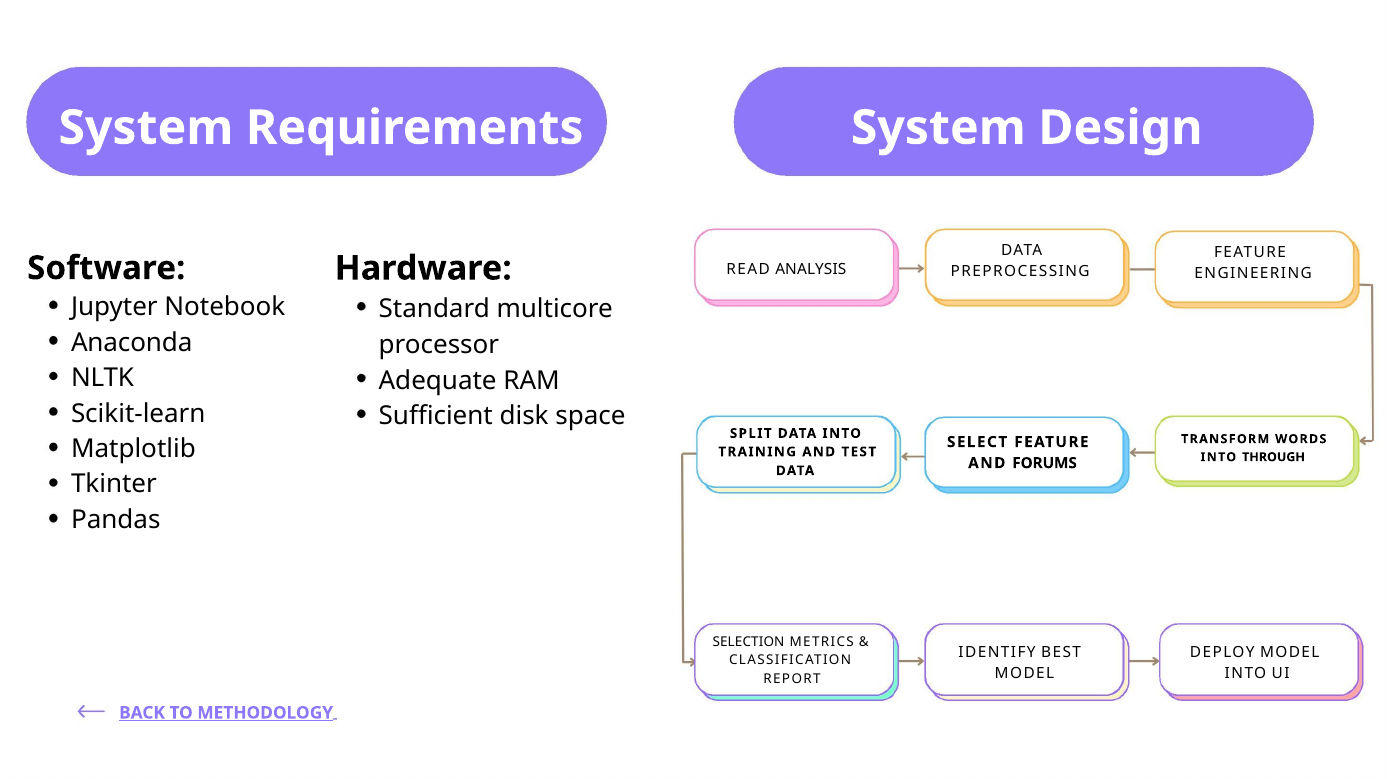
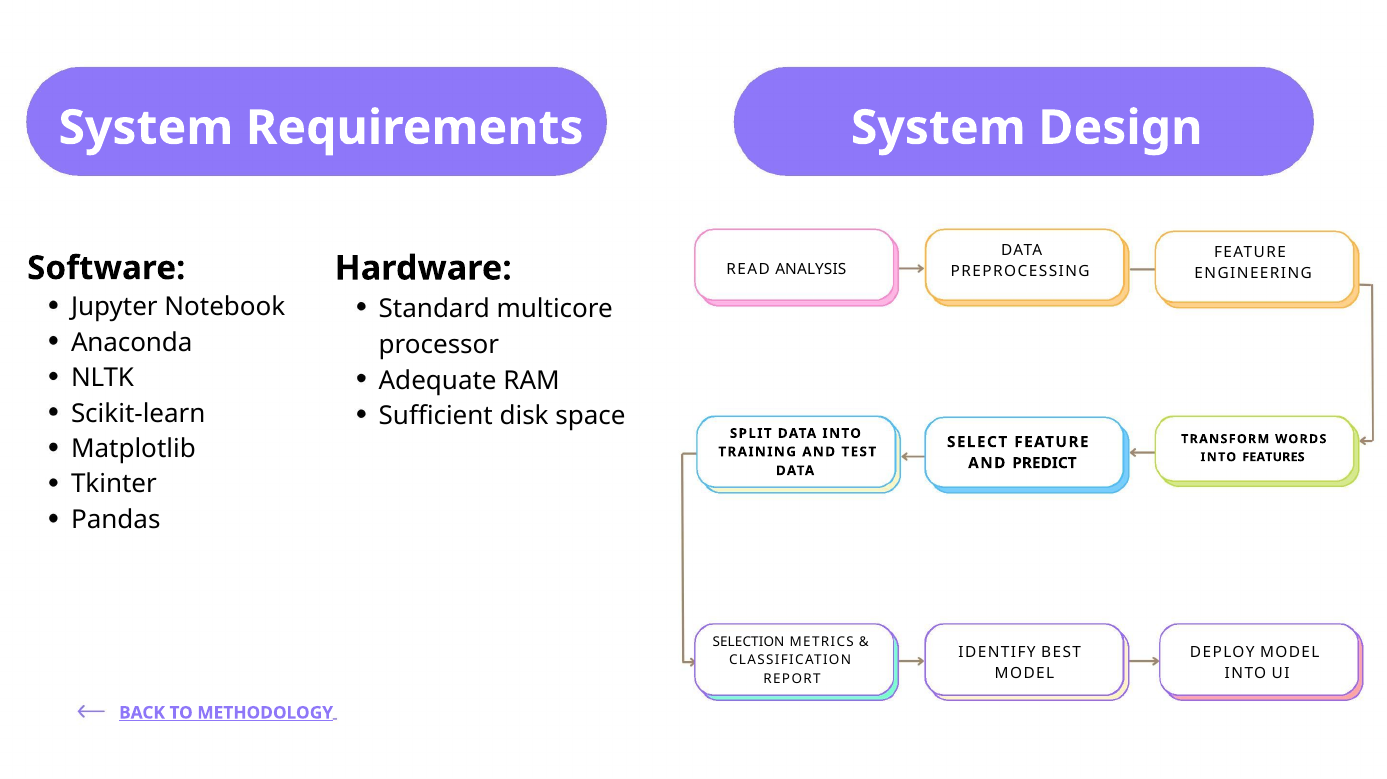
THROUGH: THROUGH -> FEATURES
FORUMS: FORUMS -> PREDICT
